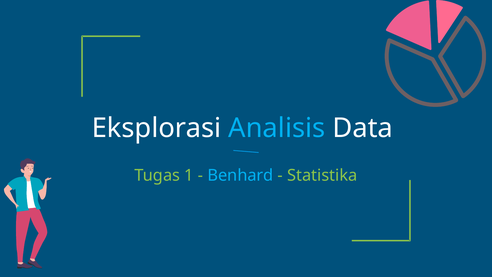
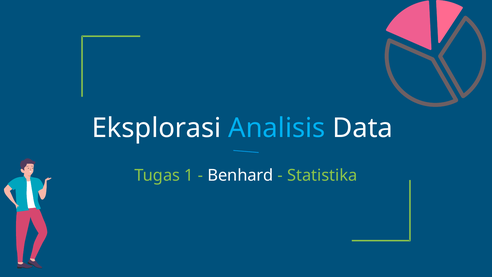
Benhard colour: light blue -> white
